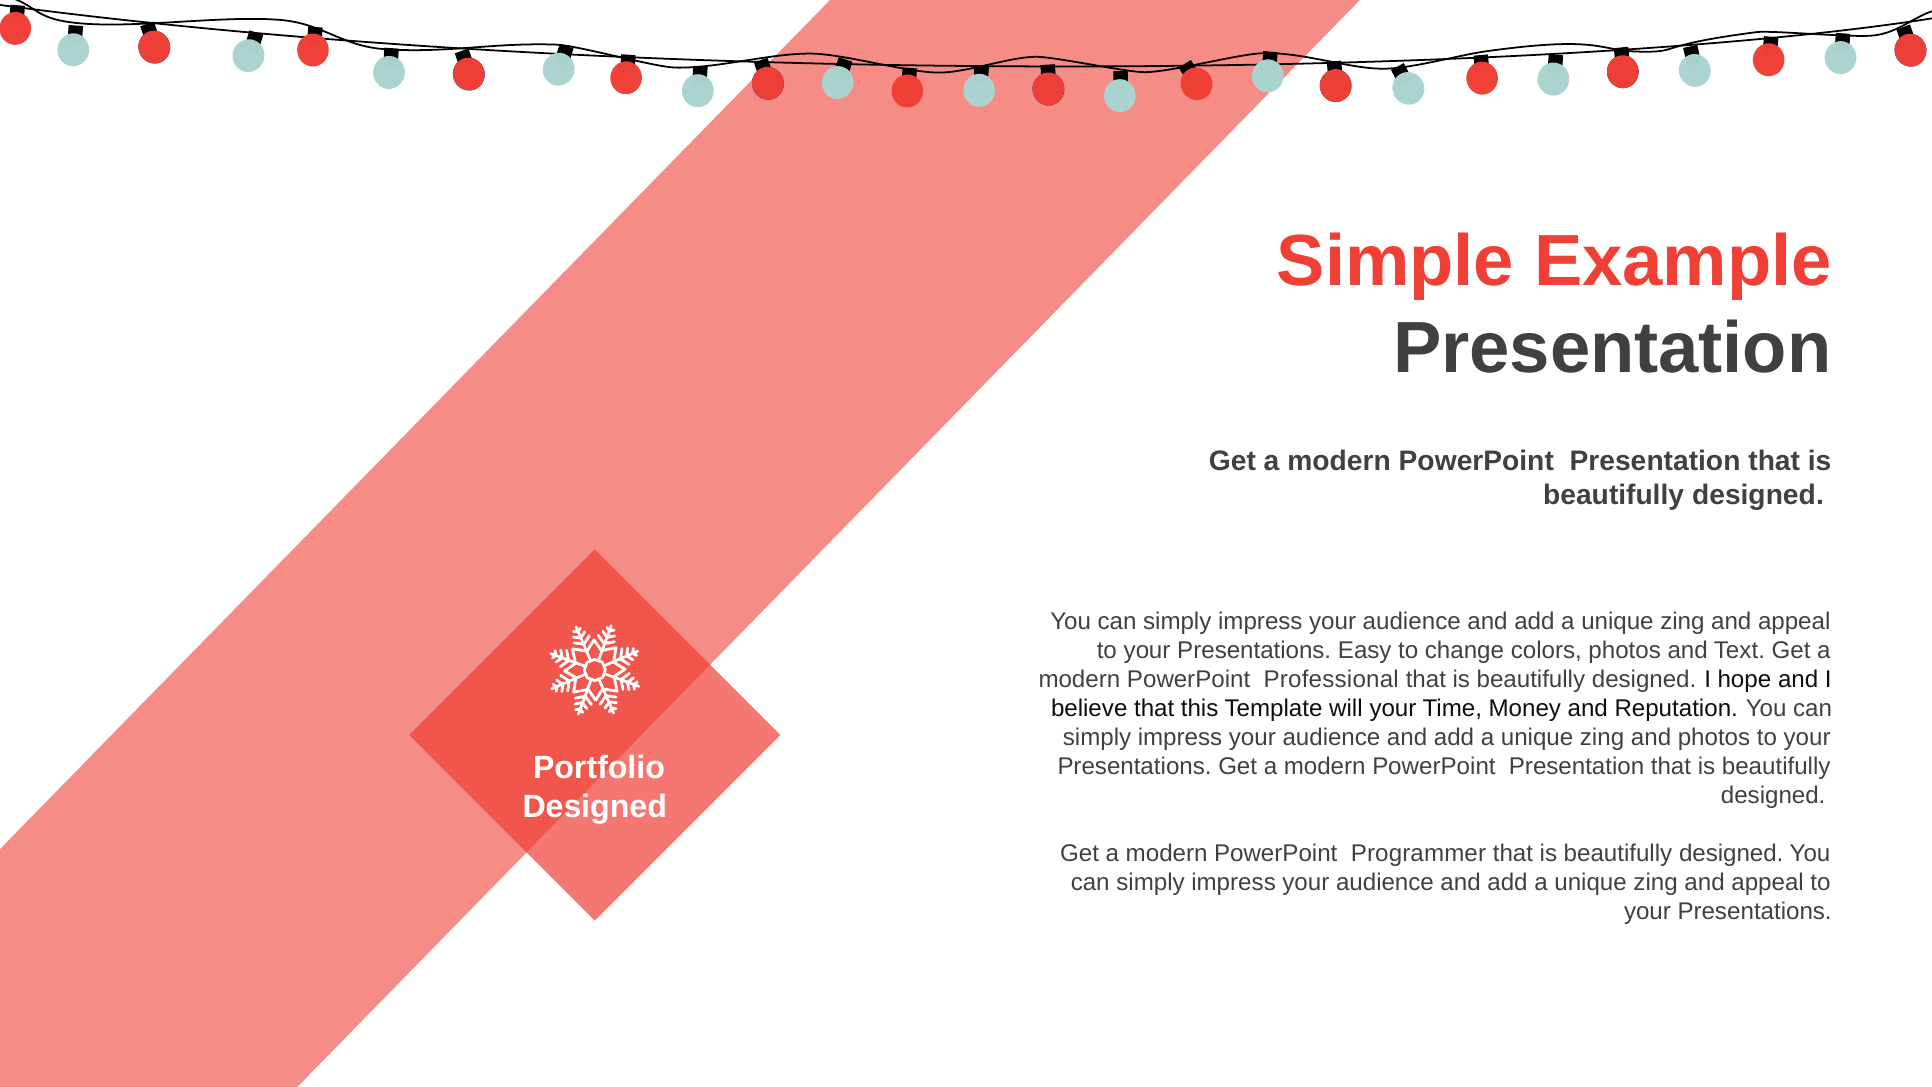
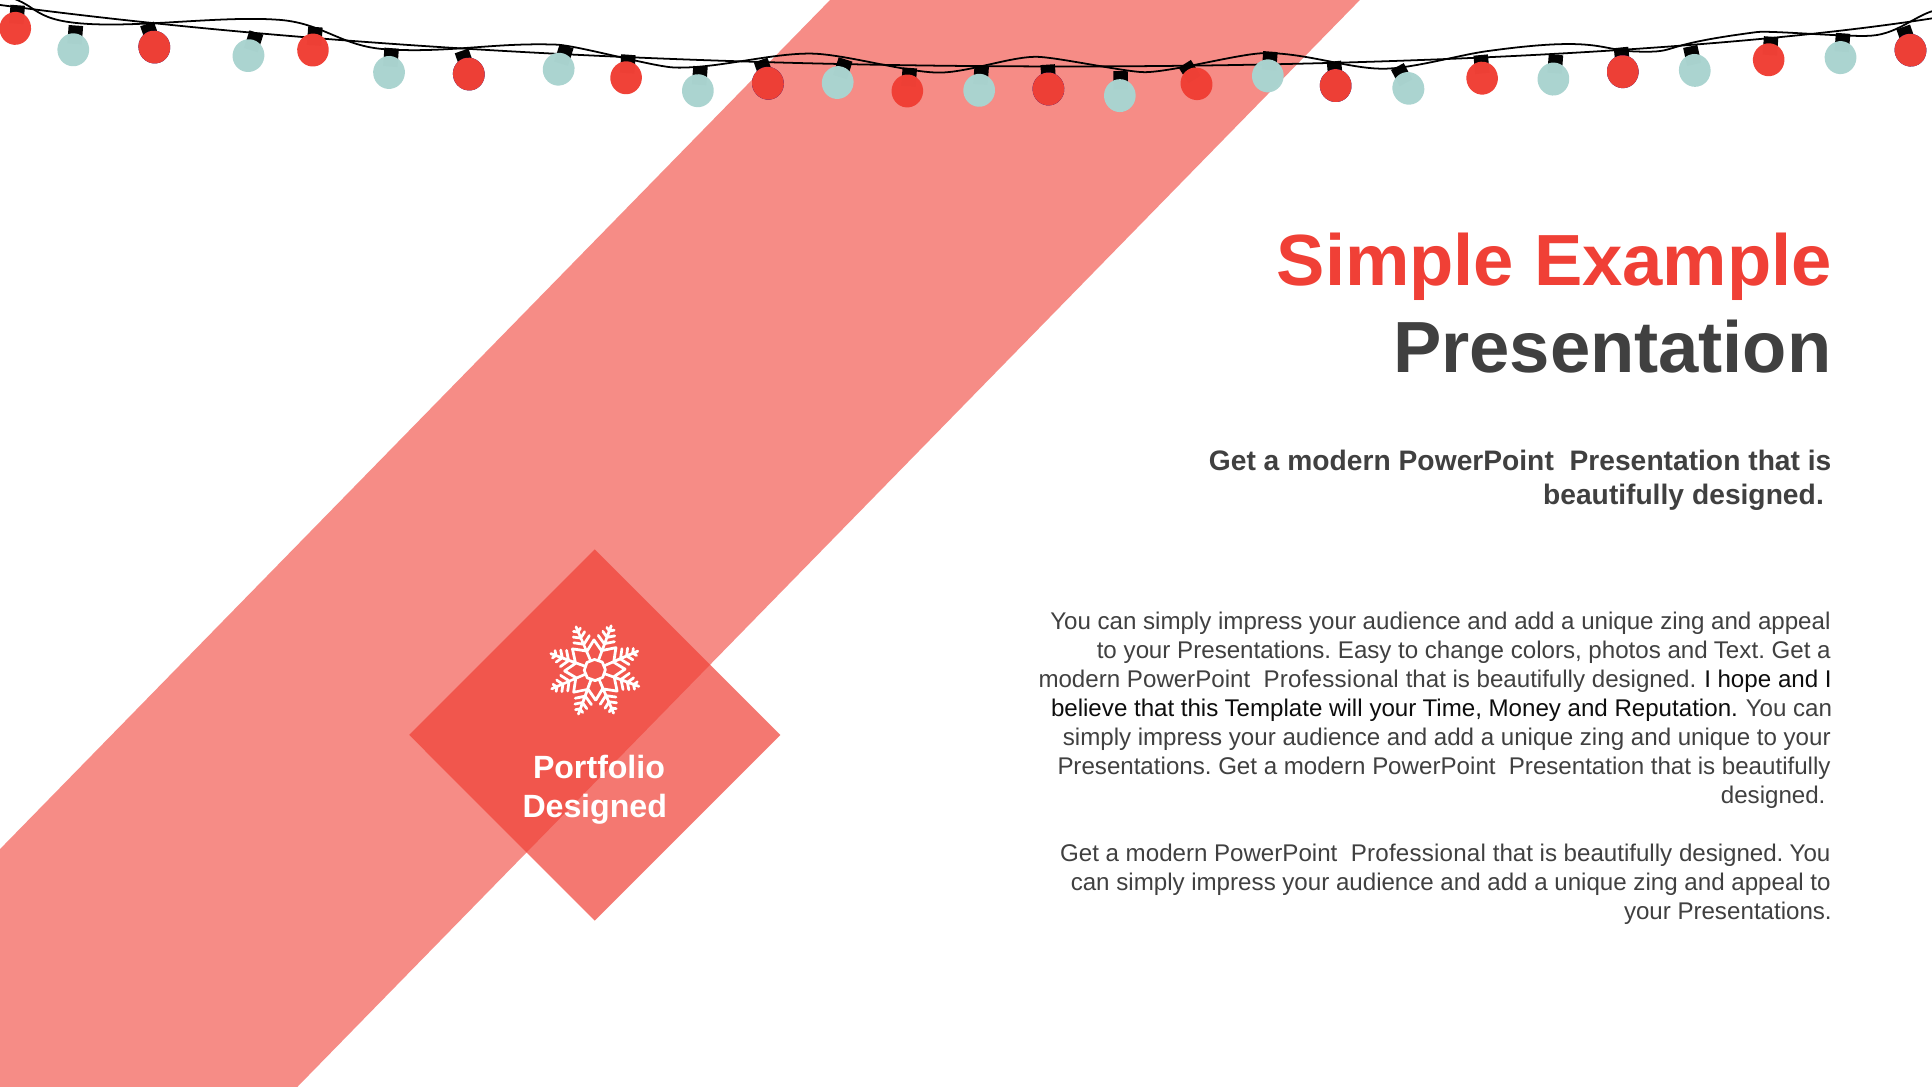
and photos: photos -> unique
Programmer at (1418, 853): Programmer -> Professional
